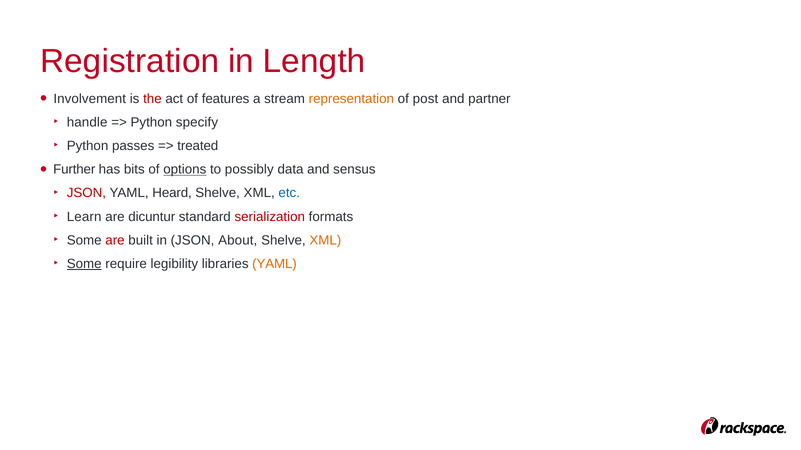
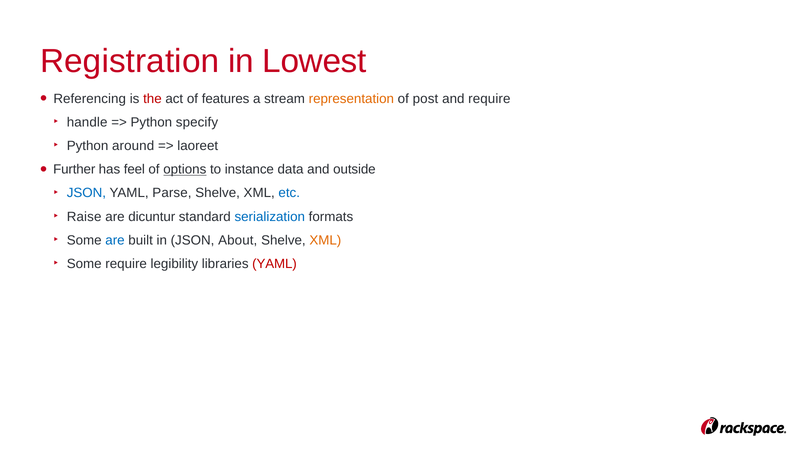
Length: Length -> Lowest
Involvement: Involvement -> Referencing
and partner: partner -> require
passes: passes -> around
treated: treated -> laoreet
bits: bits -> feel
possibly: possibly -> instance
sensus: sensus -> outside
JSON at (86, 193) colour: red -> blue
Heard: Heard -> Parse
Learn: Learn -> Raise
serialization colour: red -> blue
are at (115, 241) colour: red -> blue
Some at (84, 264) underline: present -> none
YAML at (274, 264) colour: orange -> red
